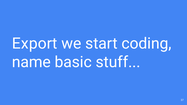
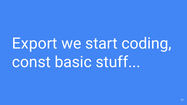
name: name -> const
